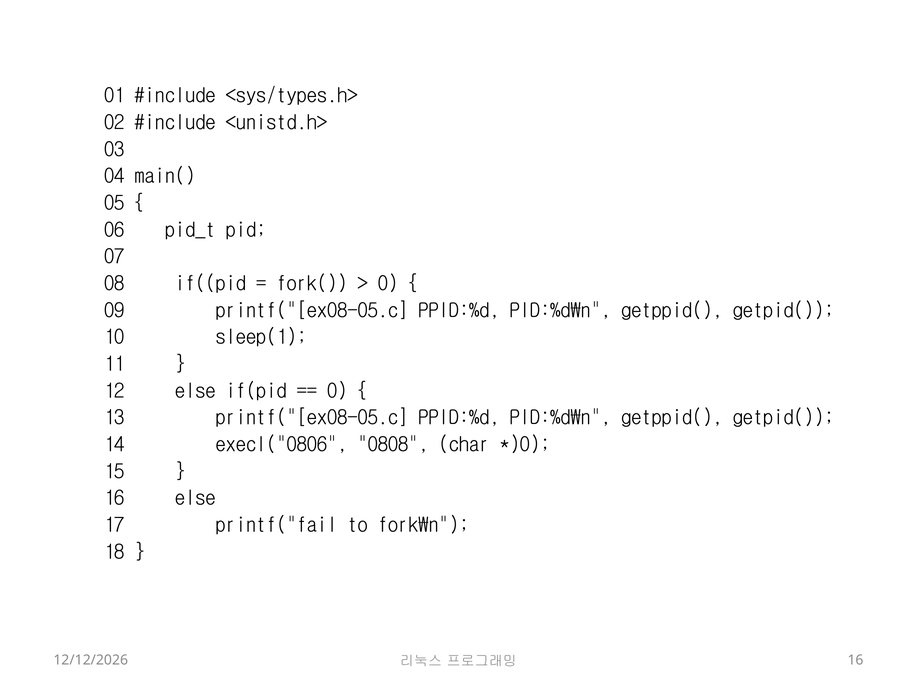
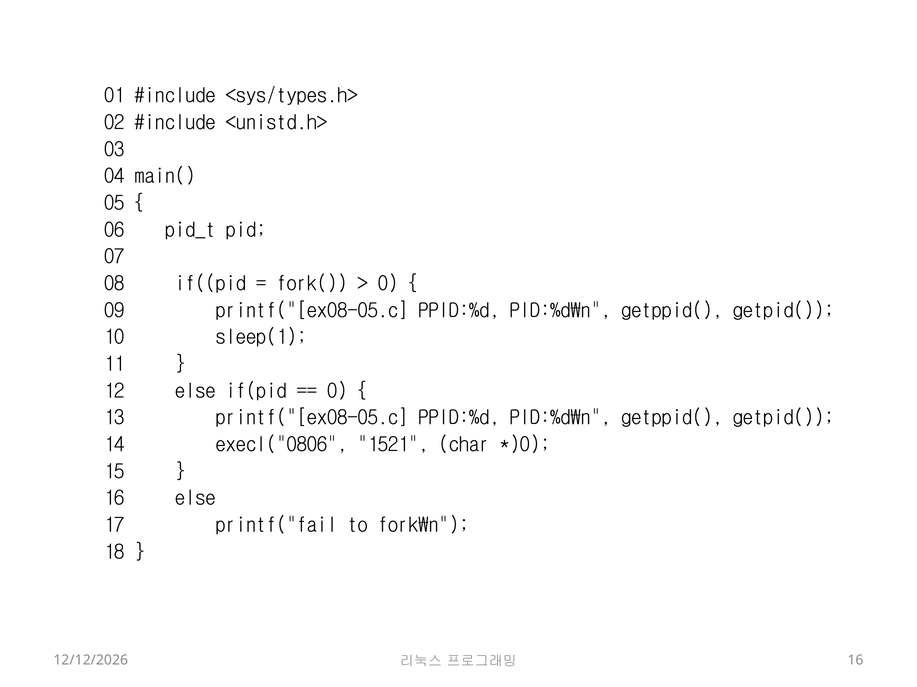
0808: 0808 -> 1521
